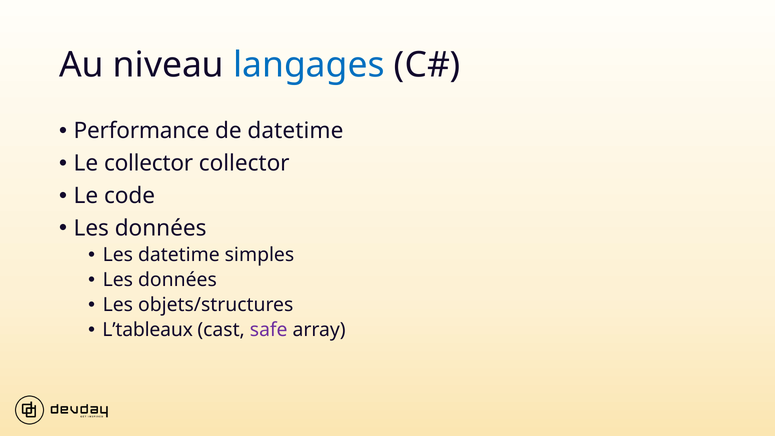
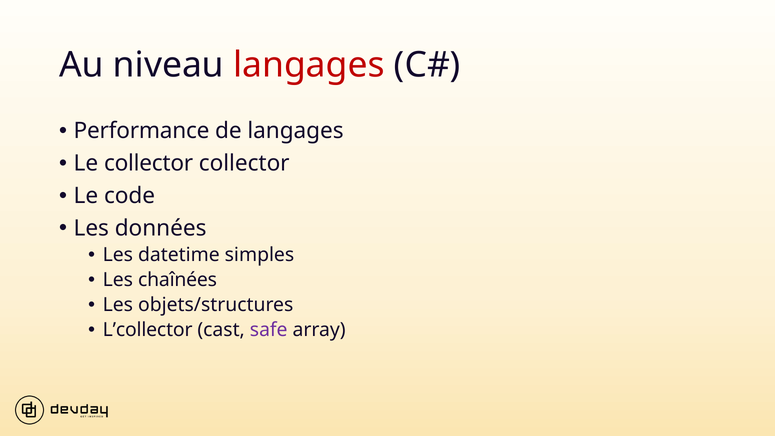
langages at (309, 65) colour: blue -> red
de datetime: datetime -> langages
données at (177, 280): données -> chaînées
L’tableaux: L’tableaux -> L’collector
